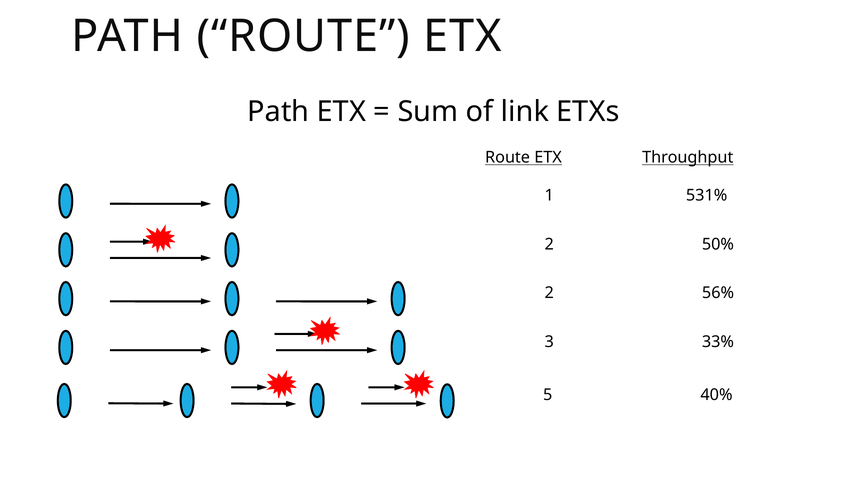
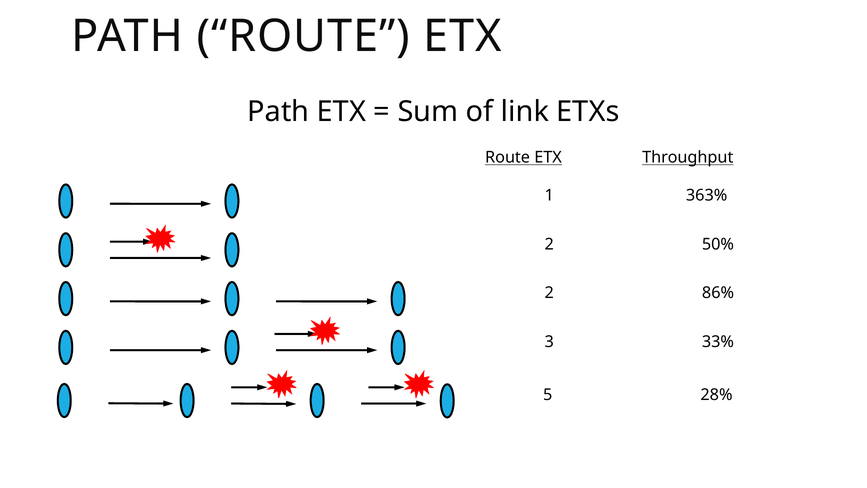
531%: 531% -> 363%
56%: 56% -> 86%
40%: 40% -> 28%
